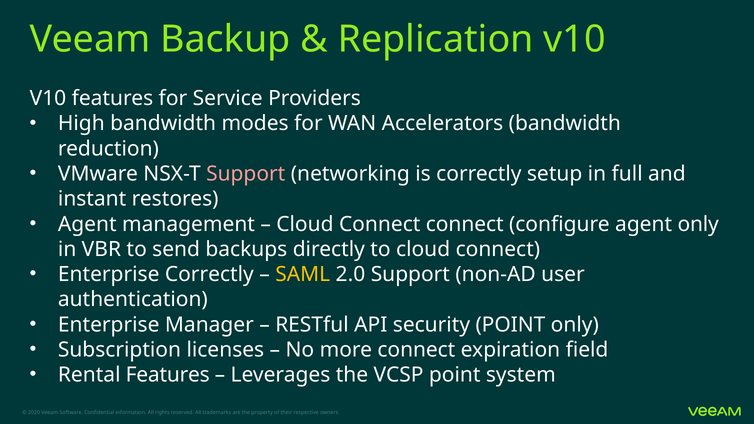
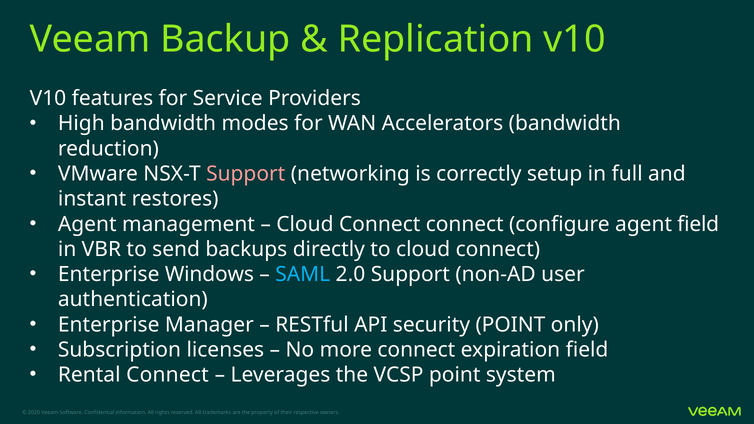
agent only: only -> field
Enterprise Correctly: Correctly -> Windows
SAML colour: yellow -> light blue
Rental Features: Features -> Connect
